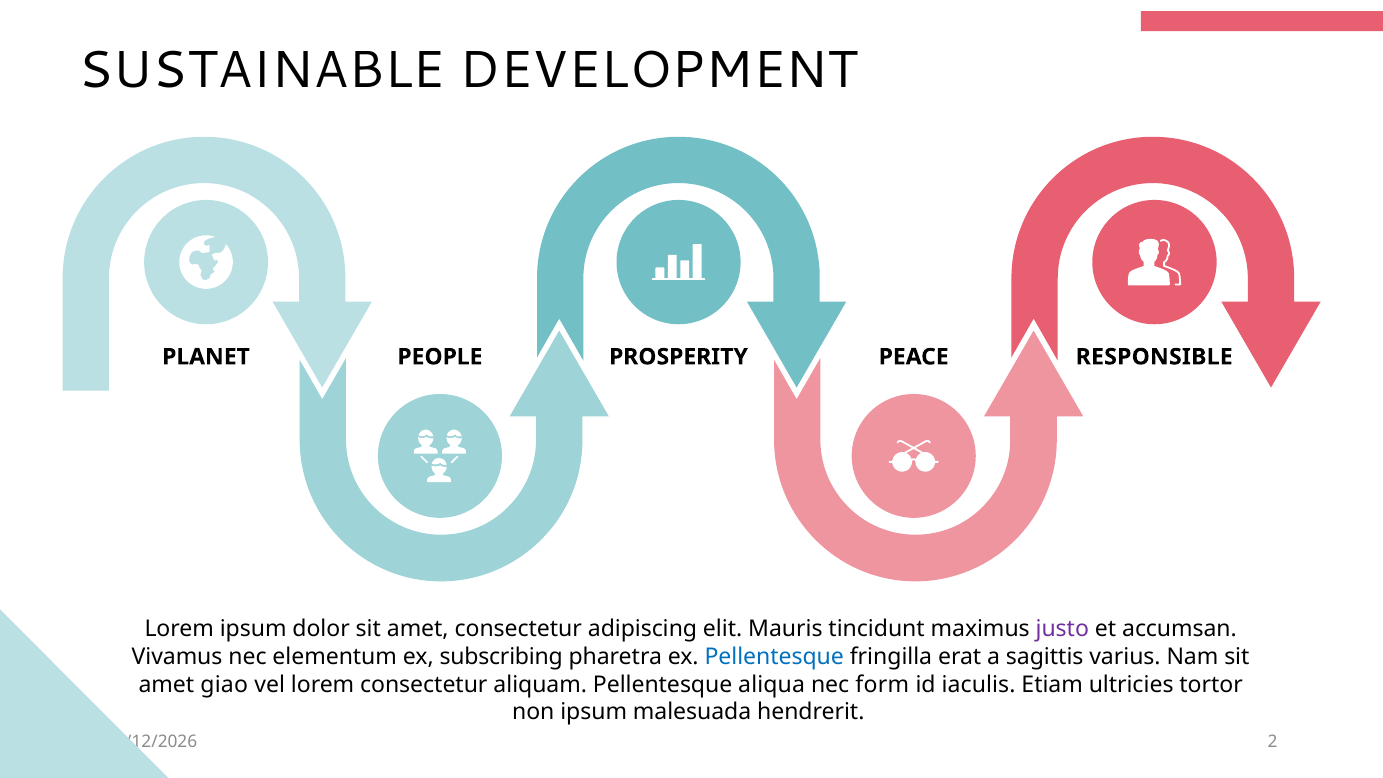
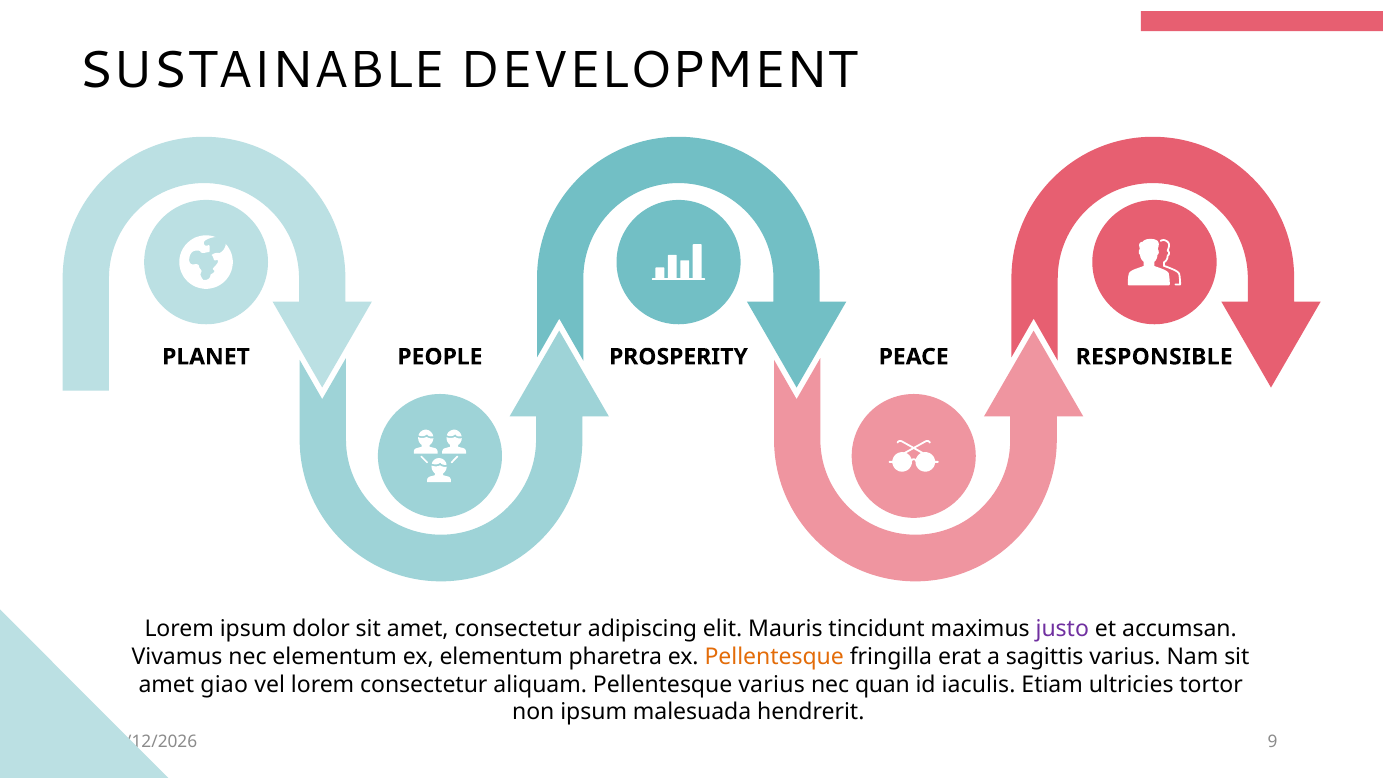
ex subscribing: subscribing -> elementum
Pellentesque at (774, 657) colour: blue -> orange
Pellentesque aliqua: aliqua -> varius
form: form -> quan
2: 2 -> 9
